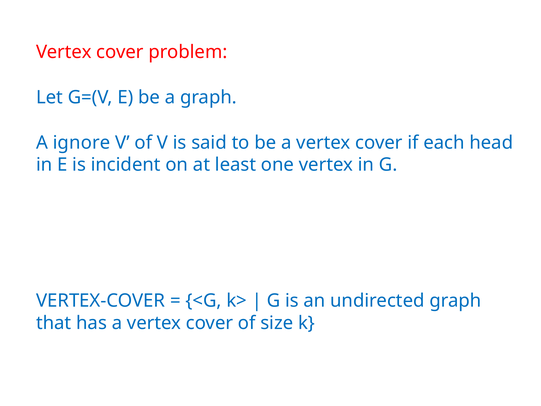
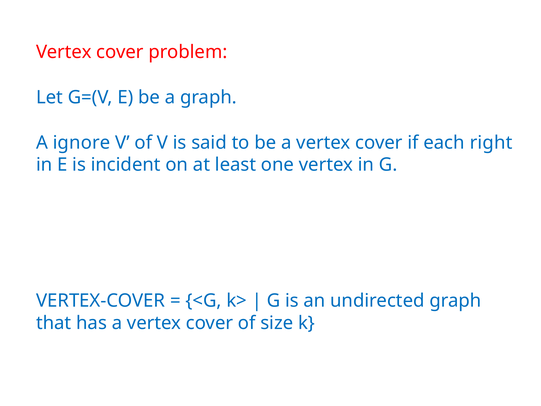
head: head -> right
